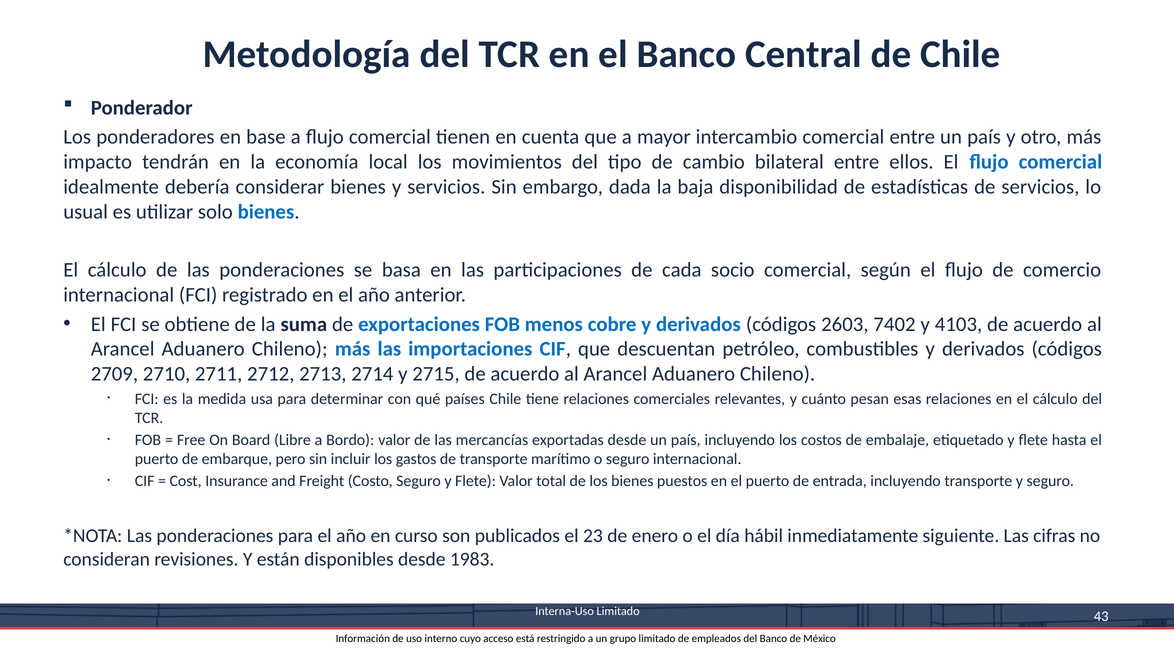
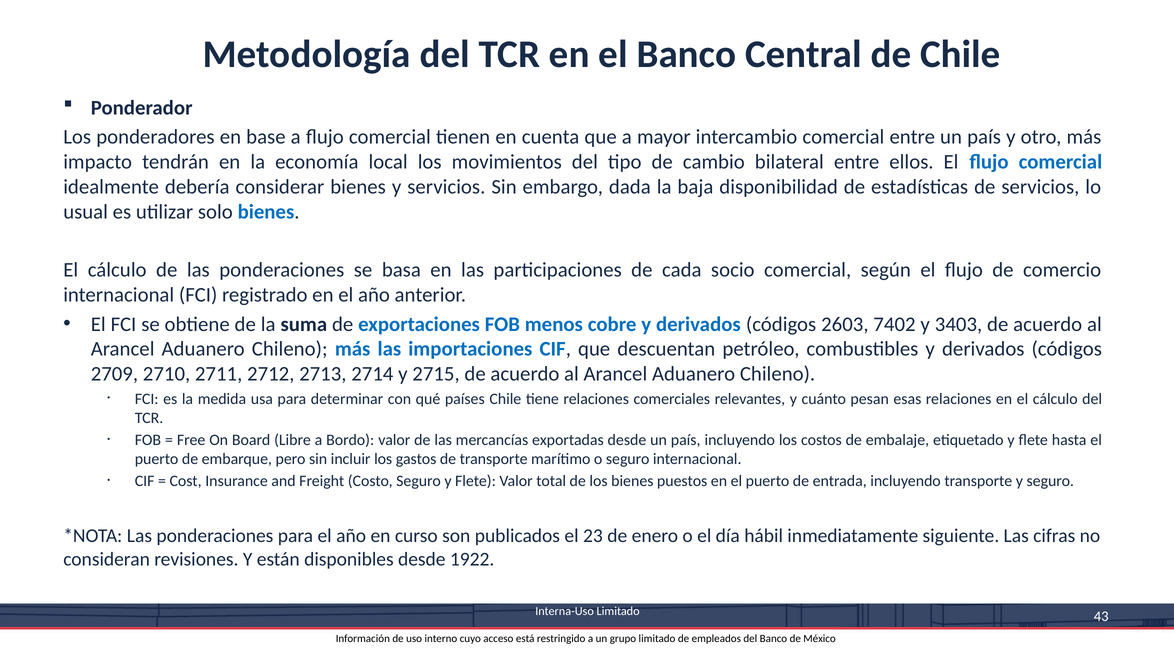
4103: 4103 -> 3403
1983: 1983 -> 1922
